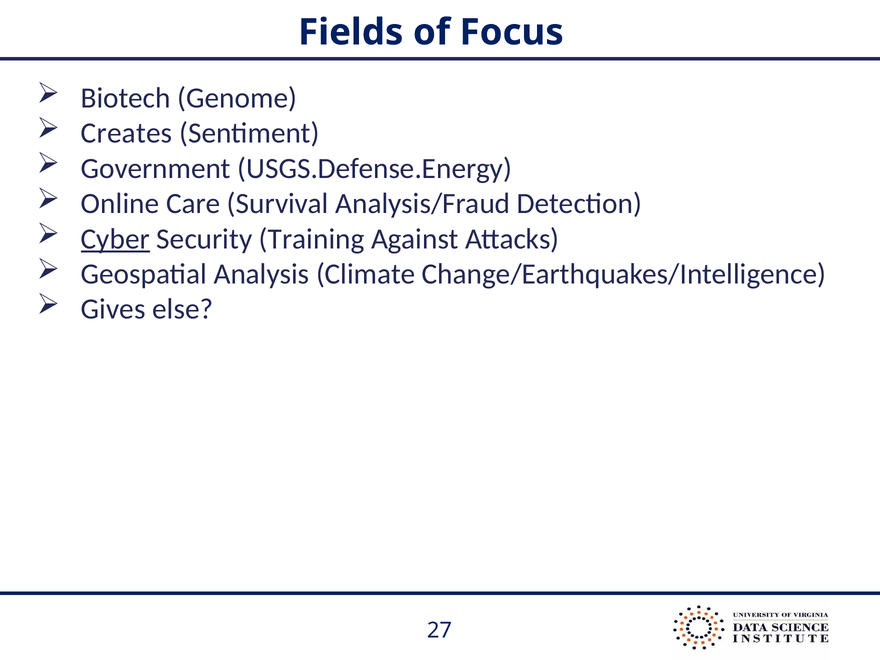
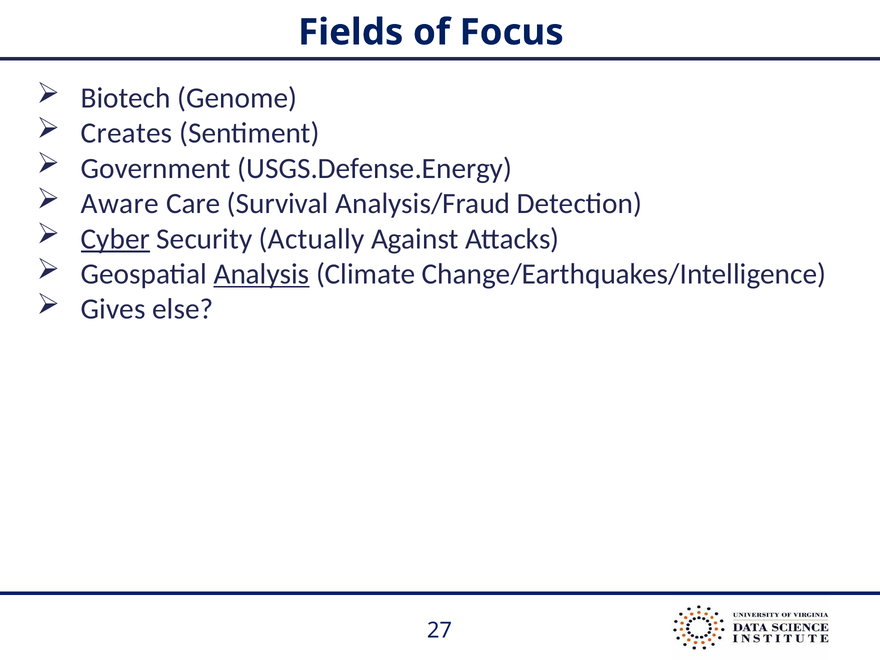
Online: Online -> Aware
Training: Training -> Actually
Analysis underline: none -> present
